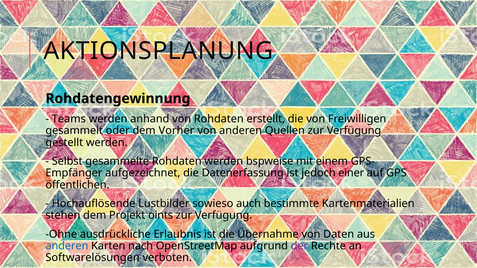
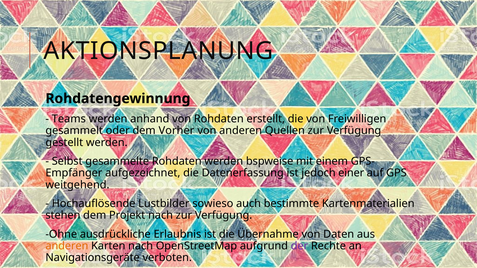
öffentlichen: öffentlichen -> weitgehend
Projekt oints: oints -> nach
anderen at (67, 246) colour: blue -> orange
Softwarelösungen: Softwarelösungen -> Navigationsgeräte
